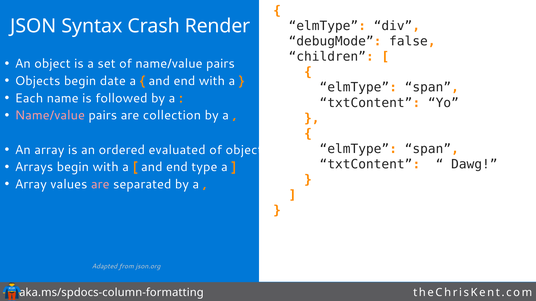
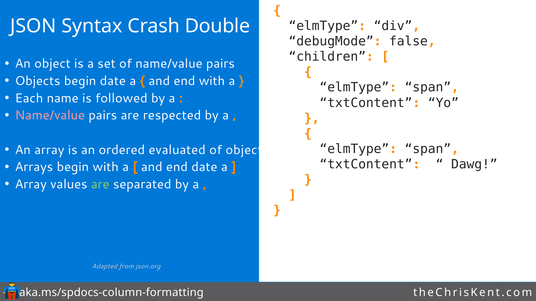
Render: Render -> Double
collection: collection -> respected
end type: type -> date
are at (100, 185) colour: pink -> light green
